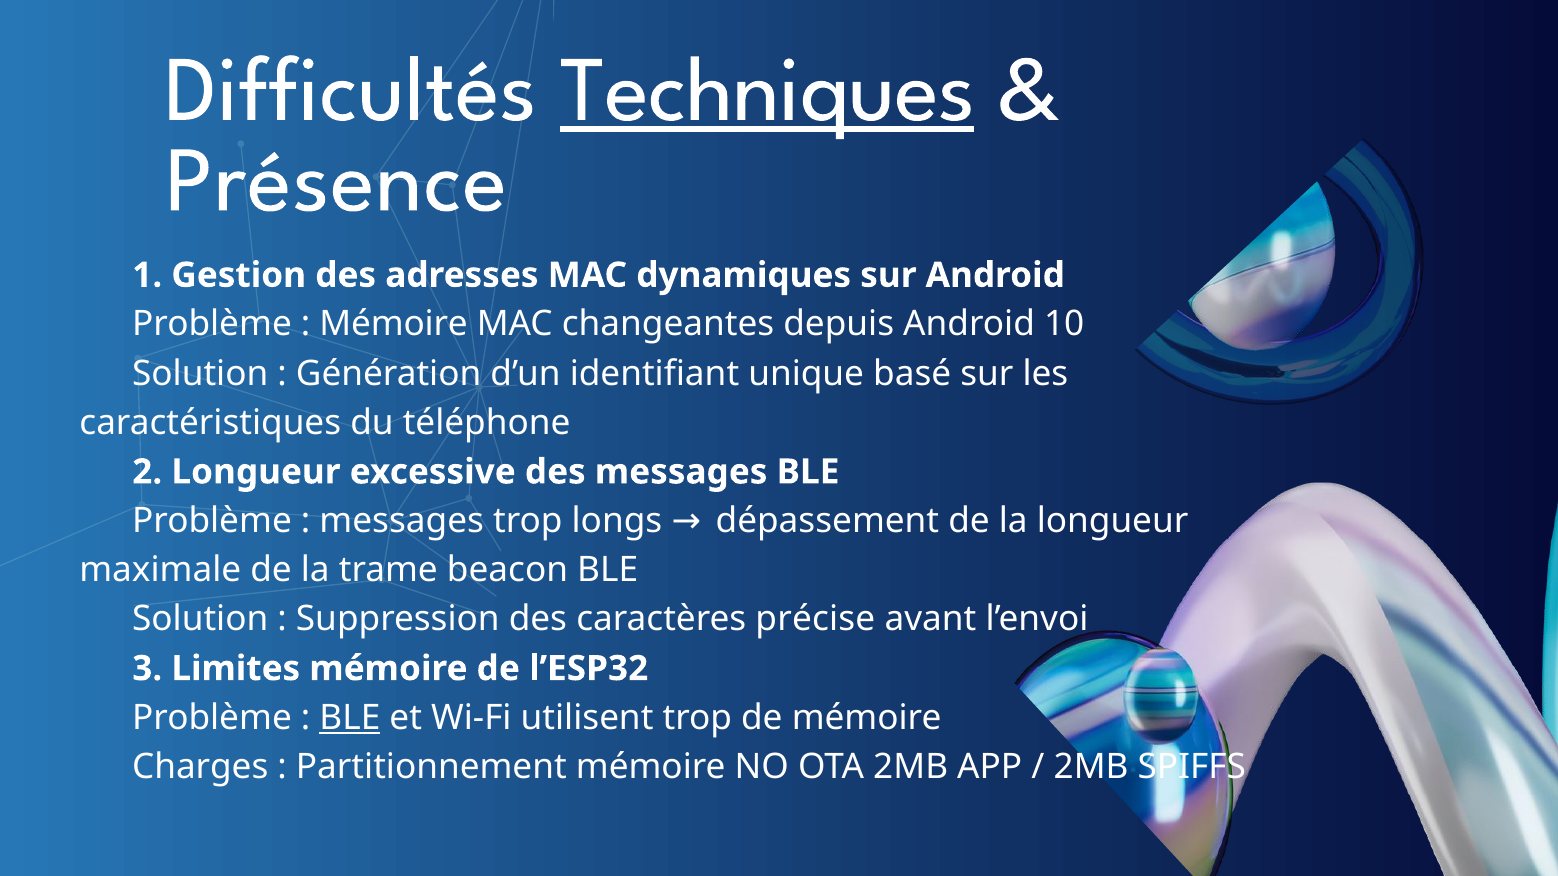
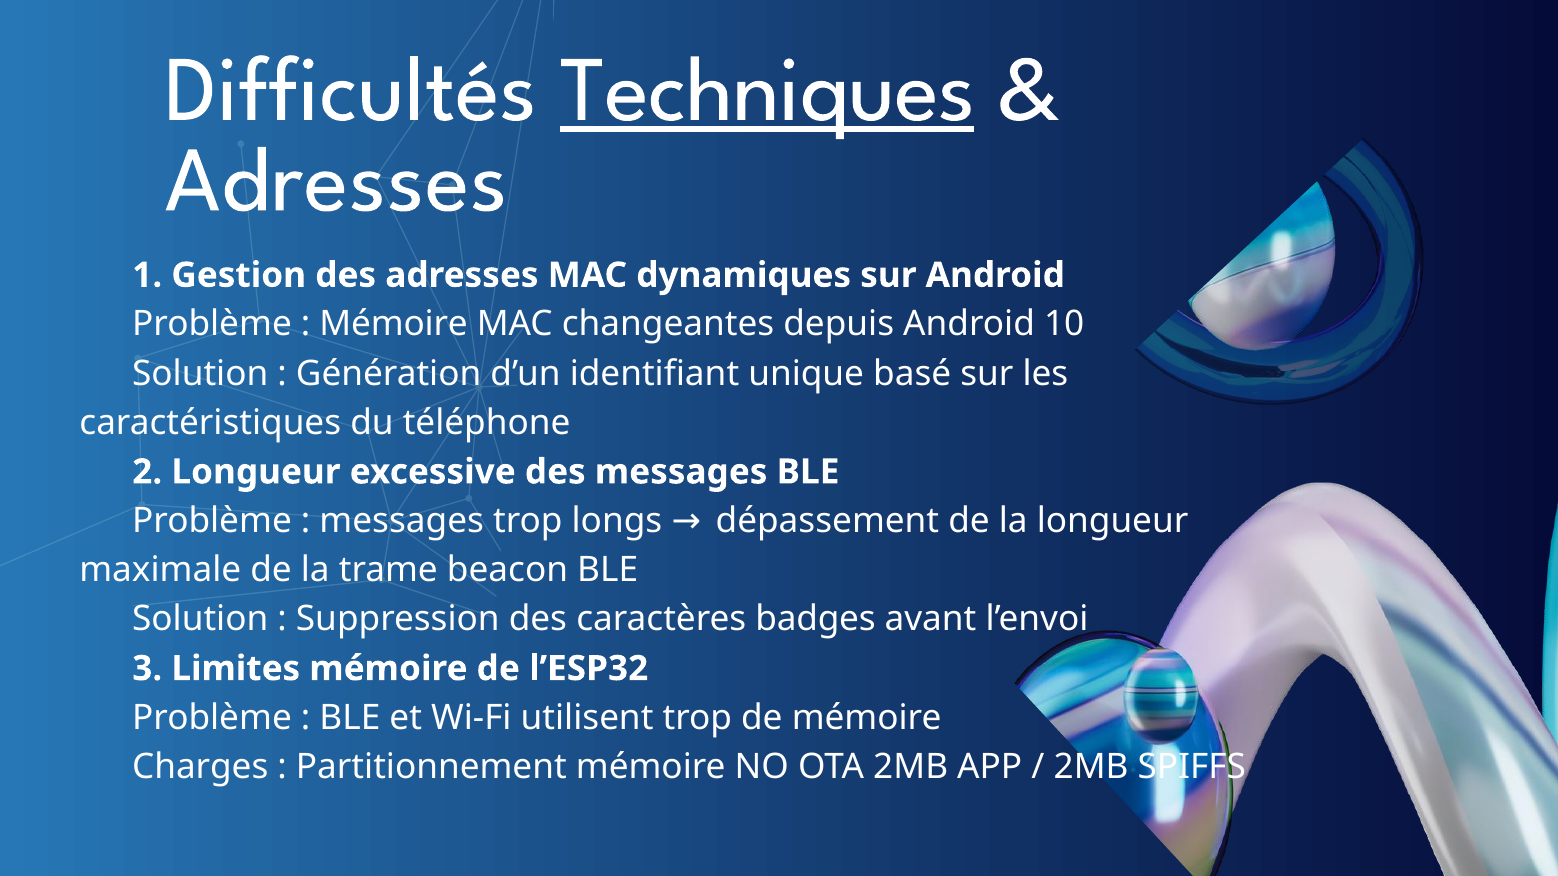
Présence at (336, 180): Présence -> Adresses
précise: précise -> badges
BLE at (350, 718) underline: present -> none
